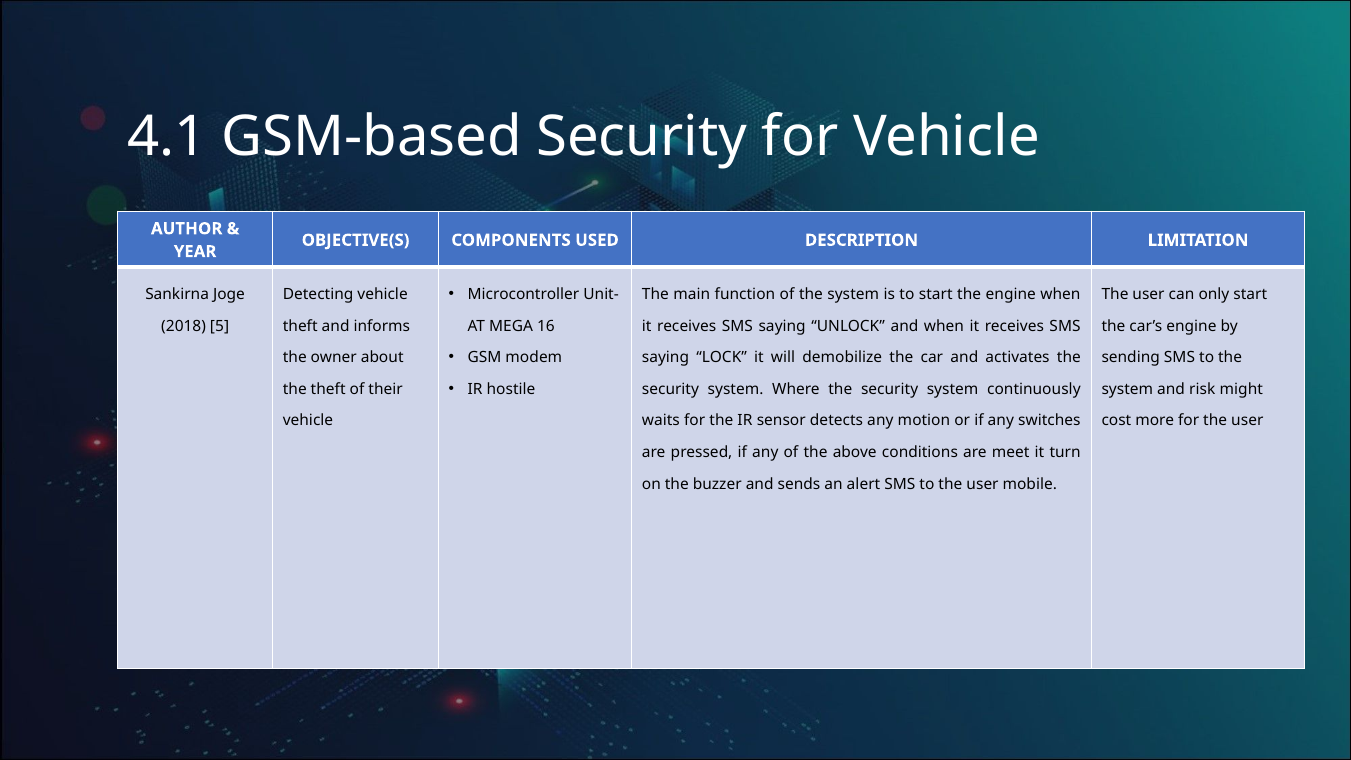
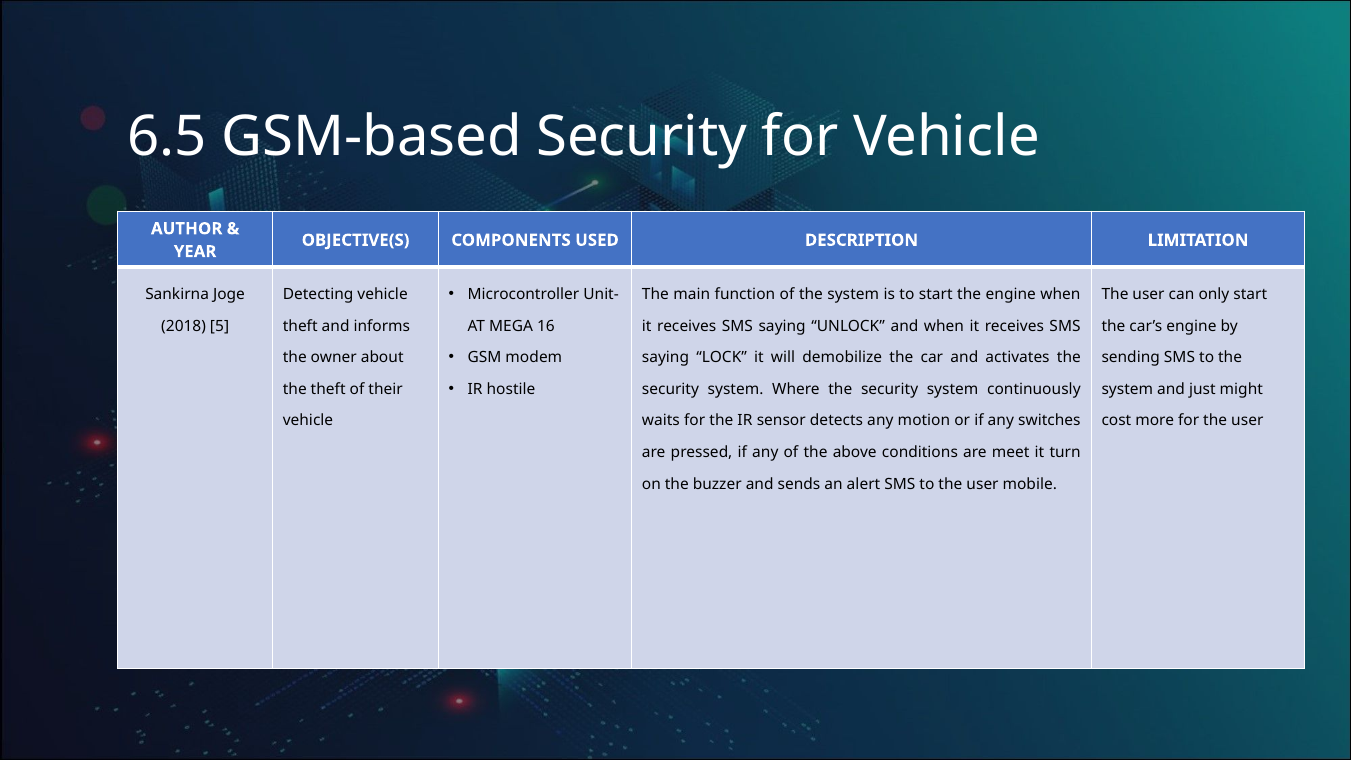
4.1: 4.1 -> 6.5
risk: risk -> just
